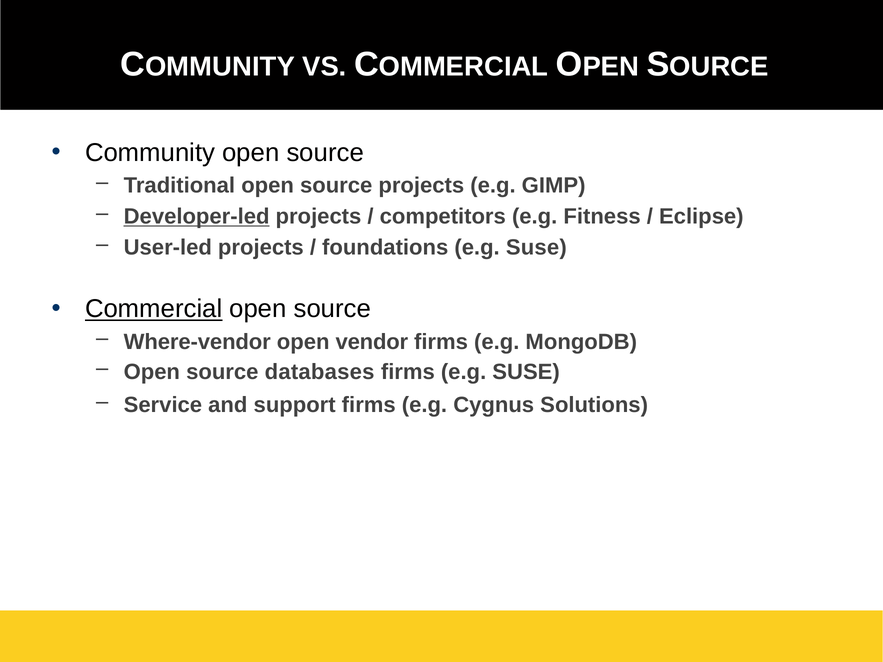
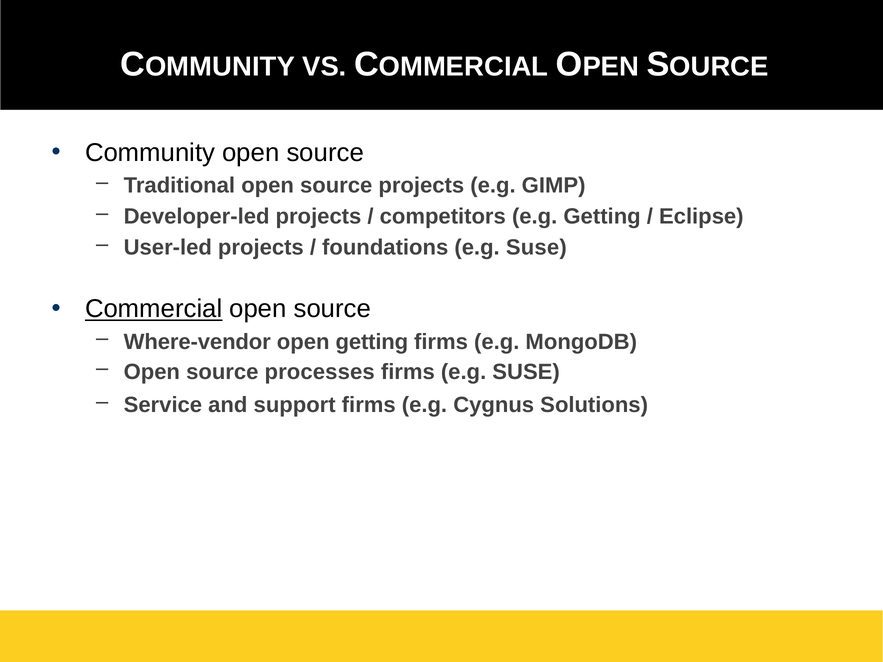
Developer-led underline: present -> none
e.g Fitness: Fitness -> Getting
open vendor: vendor -> getting
databases: databases -> processes
